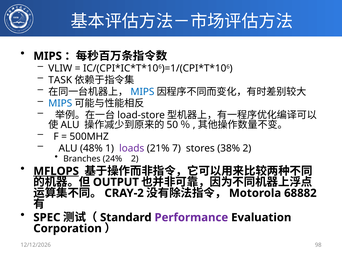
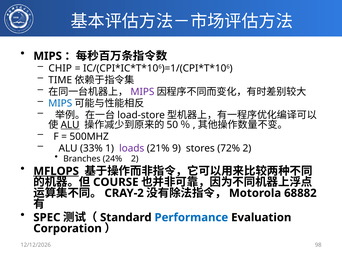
VLIW: VLIW -> CHIP
TASK: TASK -> TIME
MIPS at (142, 92) colour: blue -> purple
ALU at (70, 125) underline: none -> present
48%: 48% -> 33%
7: 7 -> 9
38%: 38% -> 72%
OUTPUT: OUTPUT -> COURSE
Performance colour: purple -> blue
